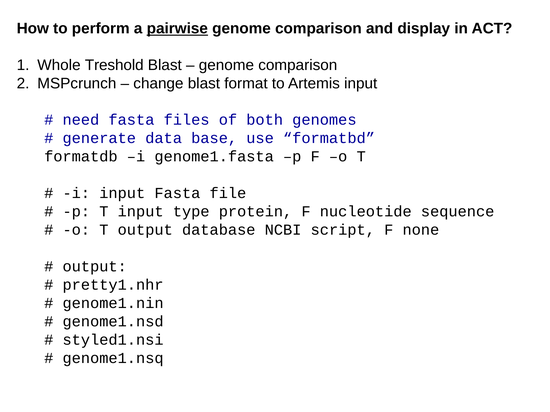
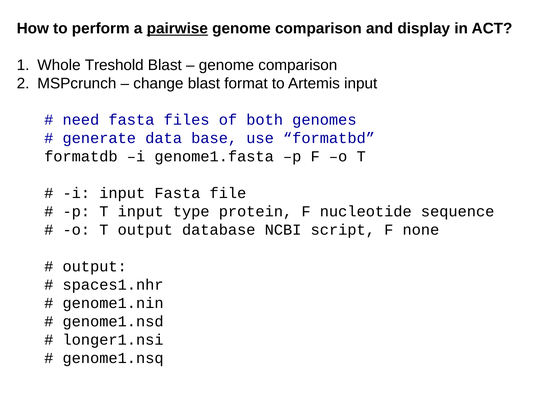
pretty1.nhr: pretty1.nhr -> spaces1.nhr
styled1.nsi: styled1.nsi -> longer1.nsi
